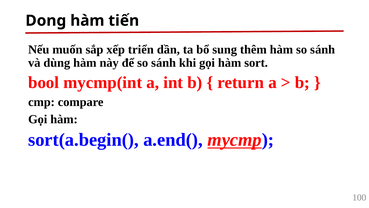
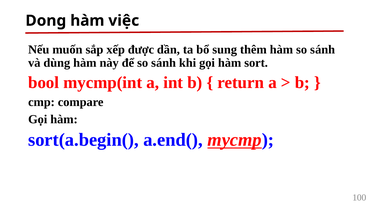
tiến: tiến -> việc
triển: triển -> được
